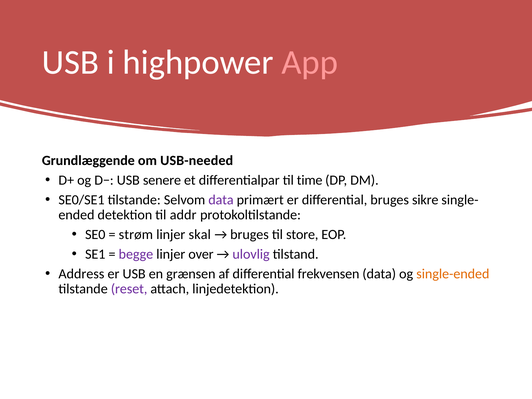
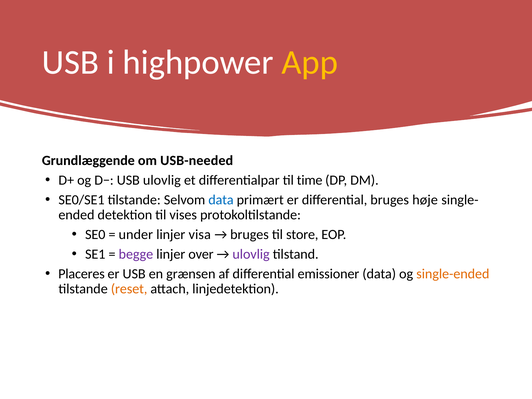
App colour: pink -> yellow
USB senere: senere -> ulovlig
data at (221, 200) colour: purple -> blue
sikre: sikre -> høje
addr: addr -> vises
strøm: strøm -> under
skal: skal -> visa
Address: Address -> Placeres
frekvensen: frekvensen -> emissioner
reset colour: purple -> orange
